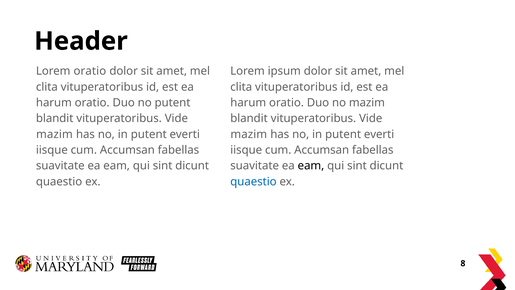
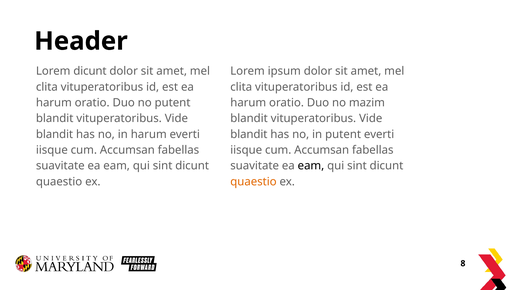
Lorem oratio: oratio -> dicunt
mazim at (54, 134): mazim -> blandit
putent at (149, 134): putent -> harum
mazim at (249, 134): mazim -> blandit
quaestio at (253, 181) colour: blue -> orange
